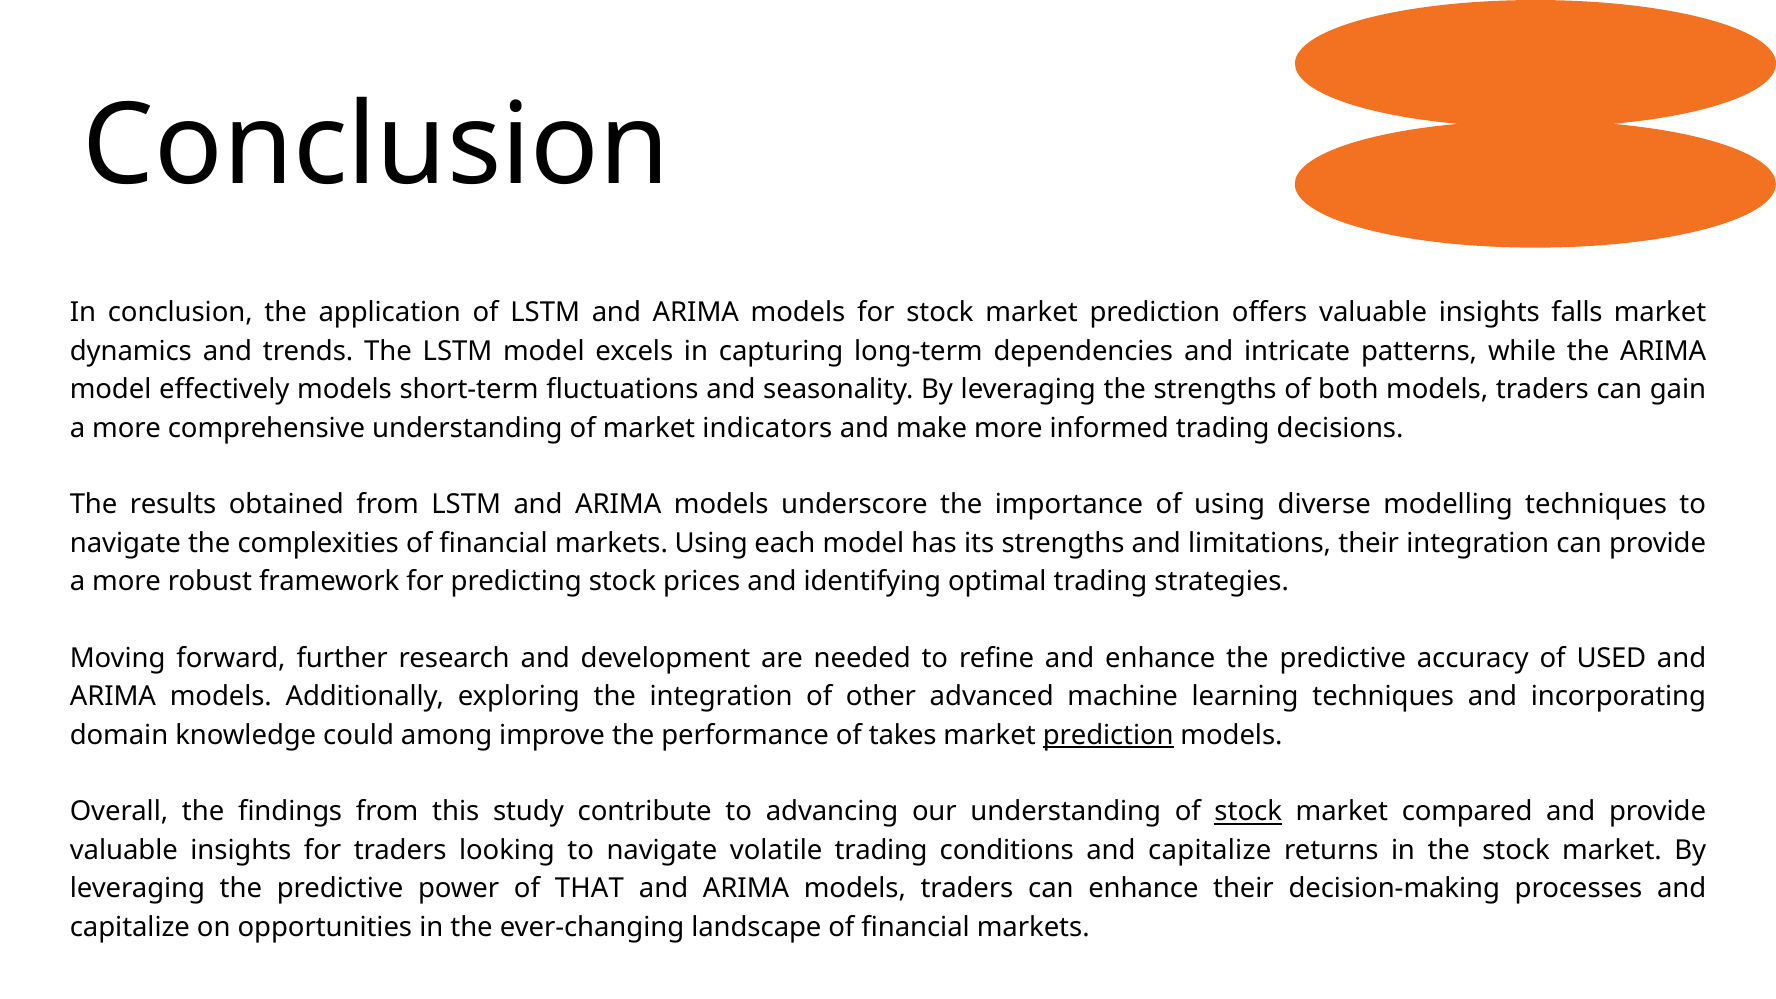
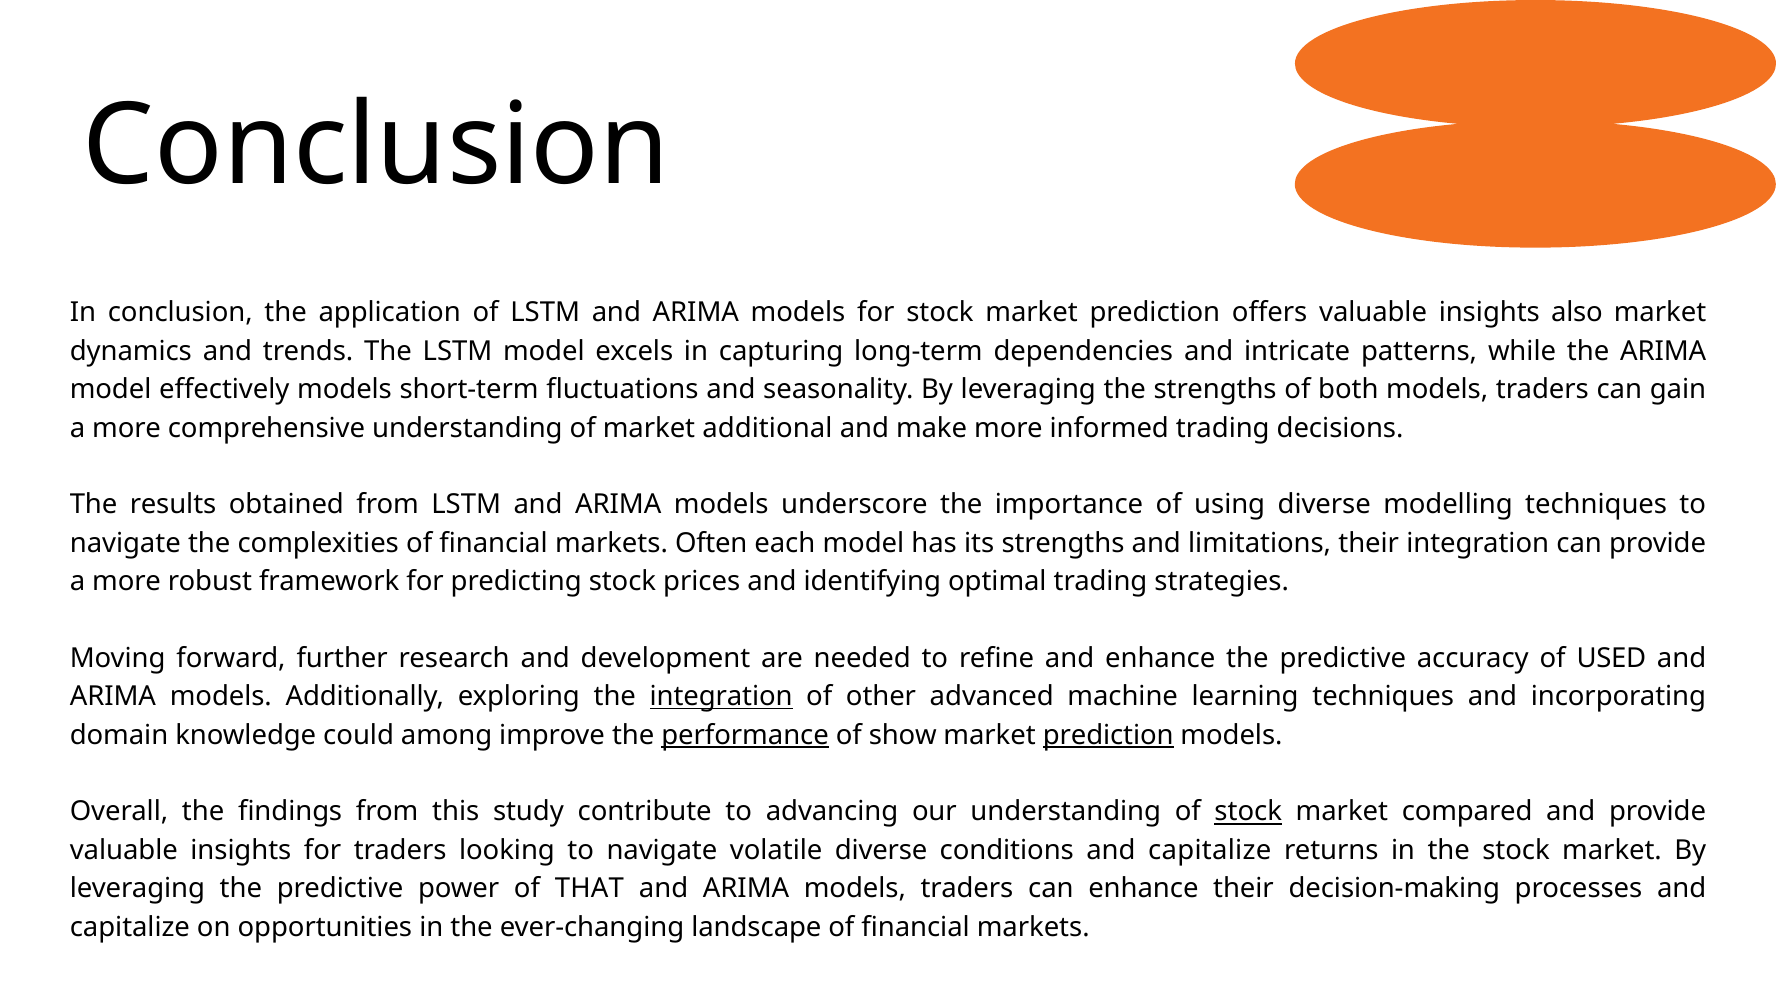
falls: falls -> also
indicators: indicators -> additional
markets Using: Using -> Often
integration at (721, 697) underline: none -> present
performance underline: none -> present
takes: takes -> show
volatile trading: trading -> diverse
